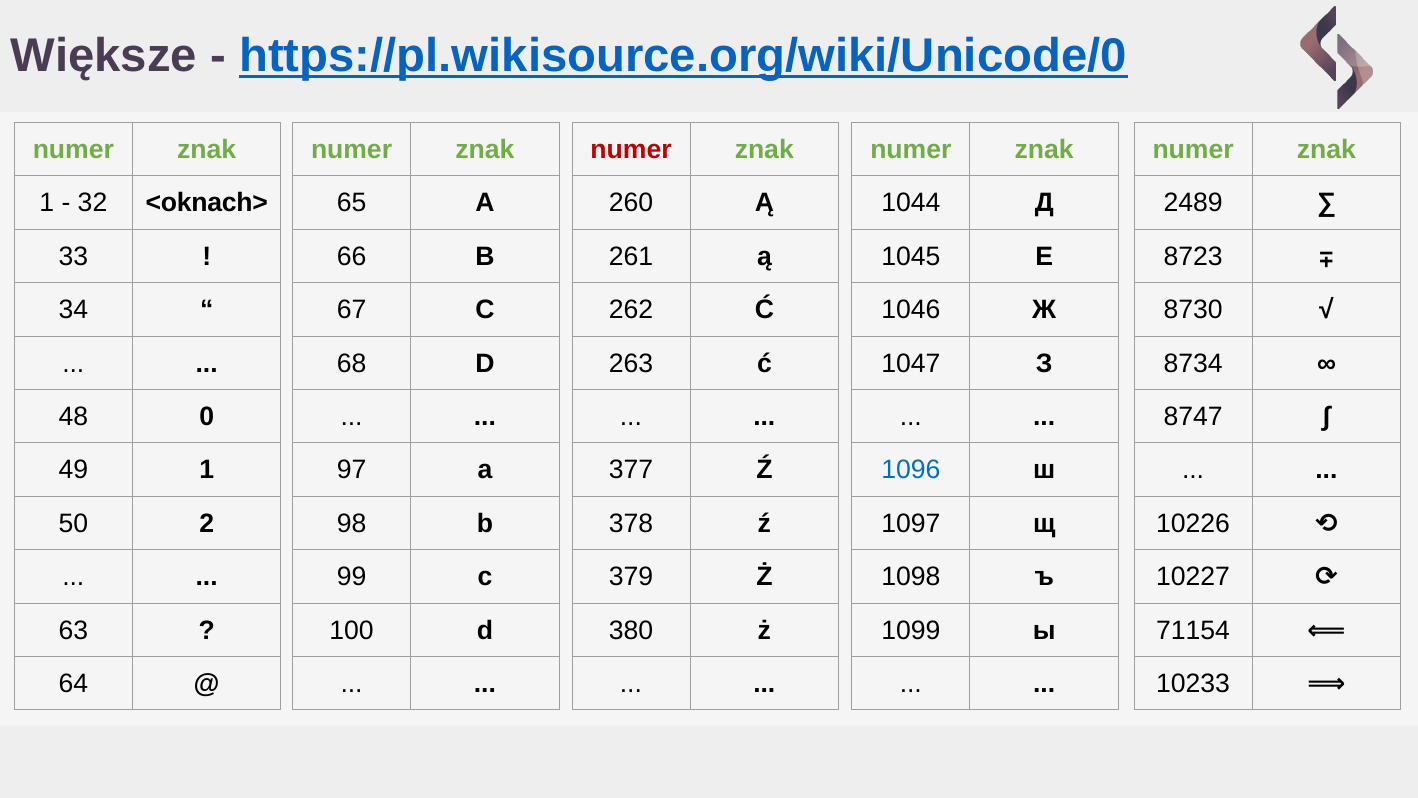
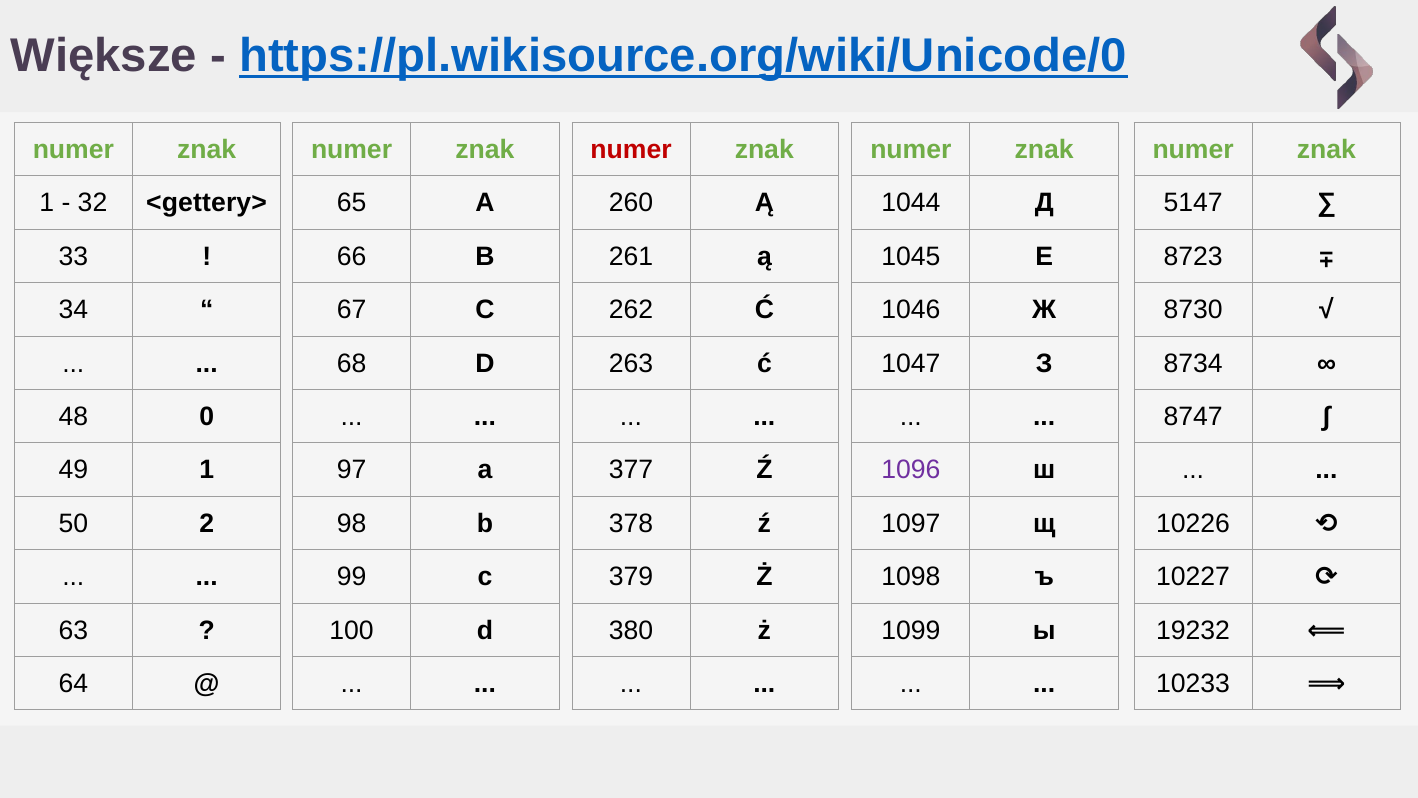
<oknach>: <oknach> -> <gettery>
2489: 2489 -> 5147
1096 colour: blue -> purple
71154: 71154 -> 19232
